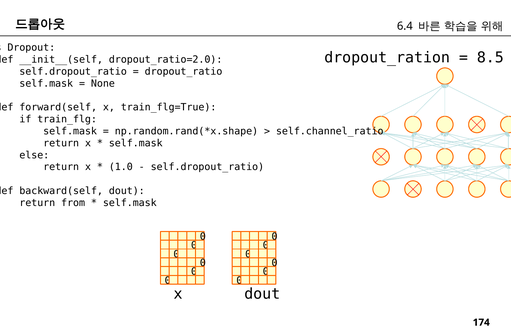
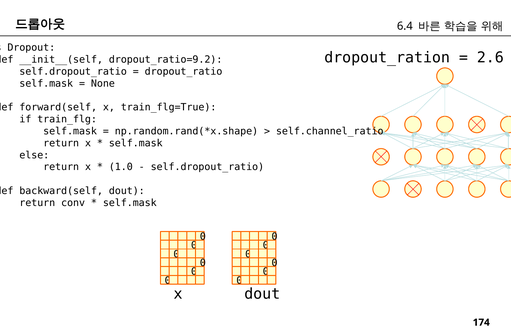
8.5: 8.5 -> 2.6
dropout_ratio=2.0: dropout_ratio=2.0 -> dropout_ratio=9.2
from: from -> conv
